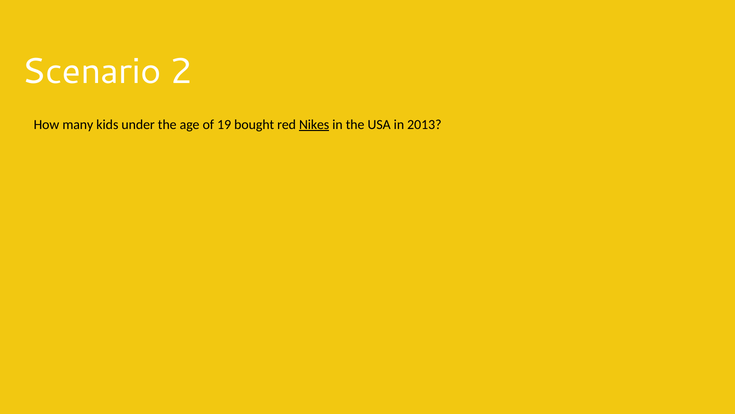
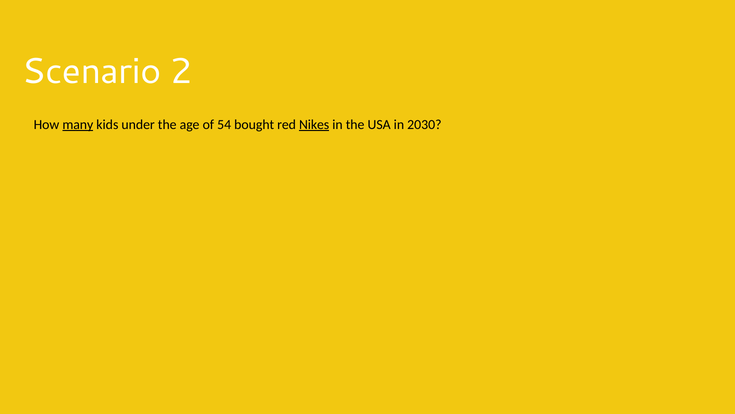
many underline: none -> present
19: 19 -> 54
2013: 2013 -> 2030
